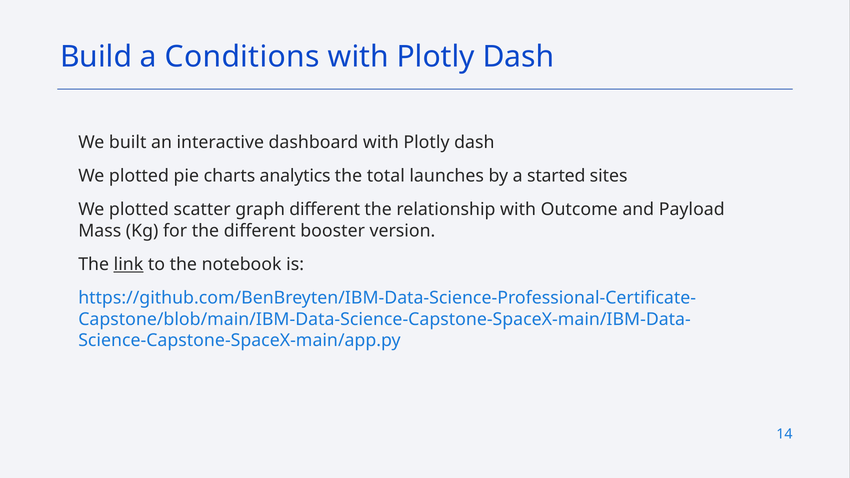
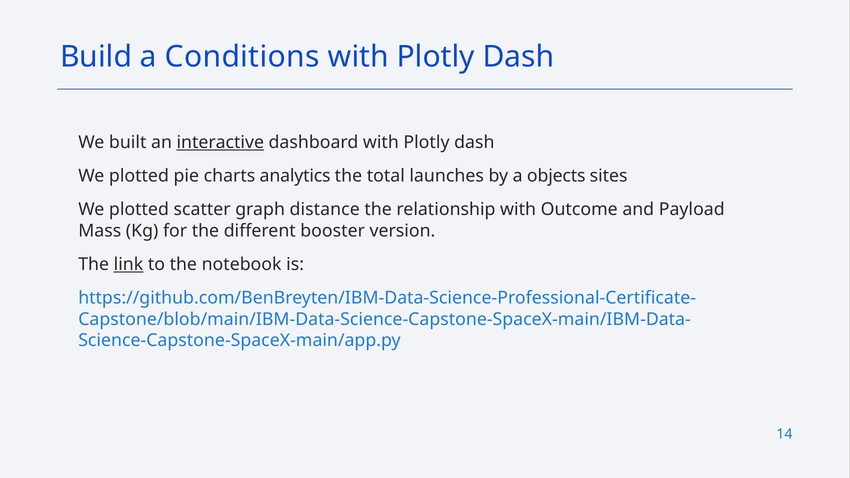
interactive underline: none -> present
started: started -> objects
graph different: different -> distance
